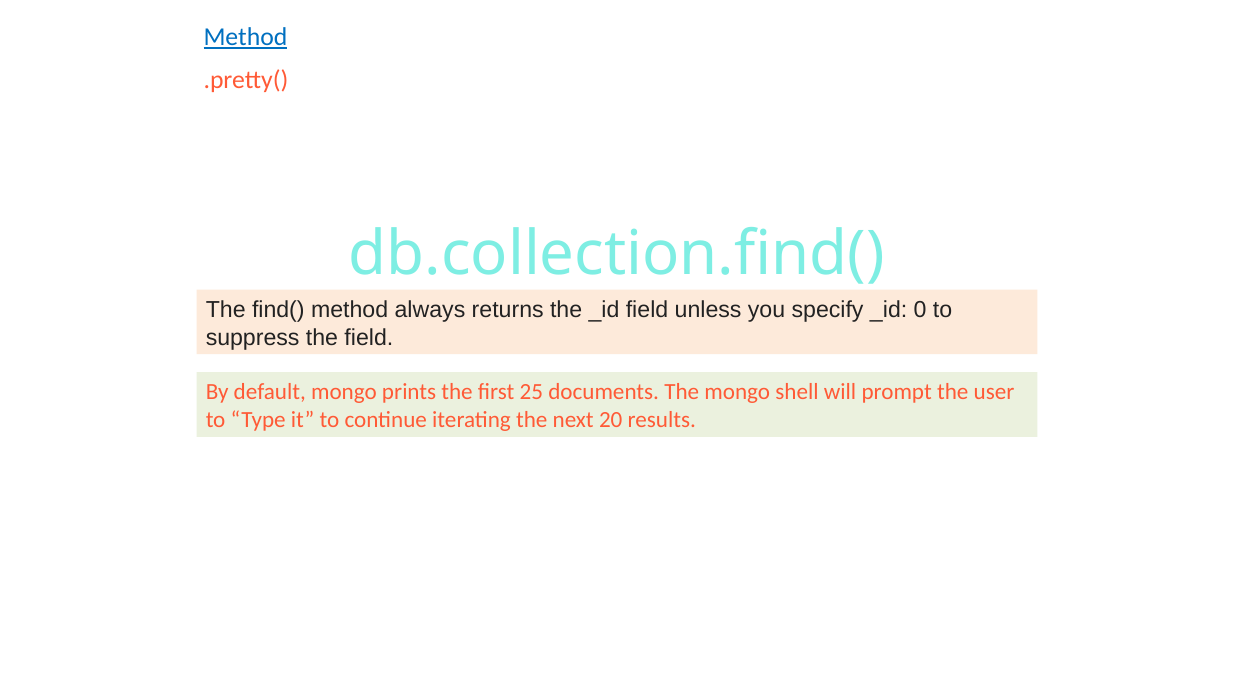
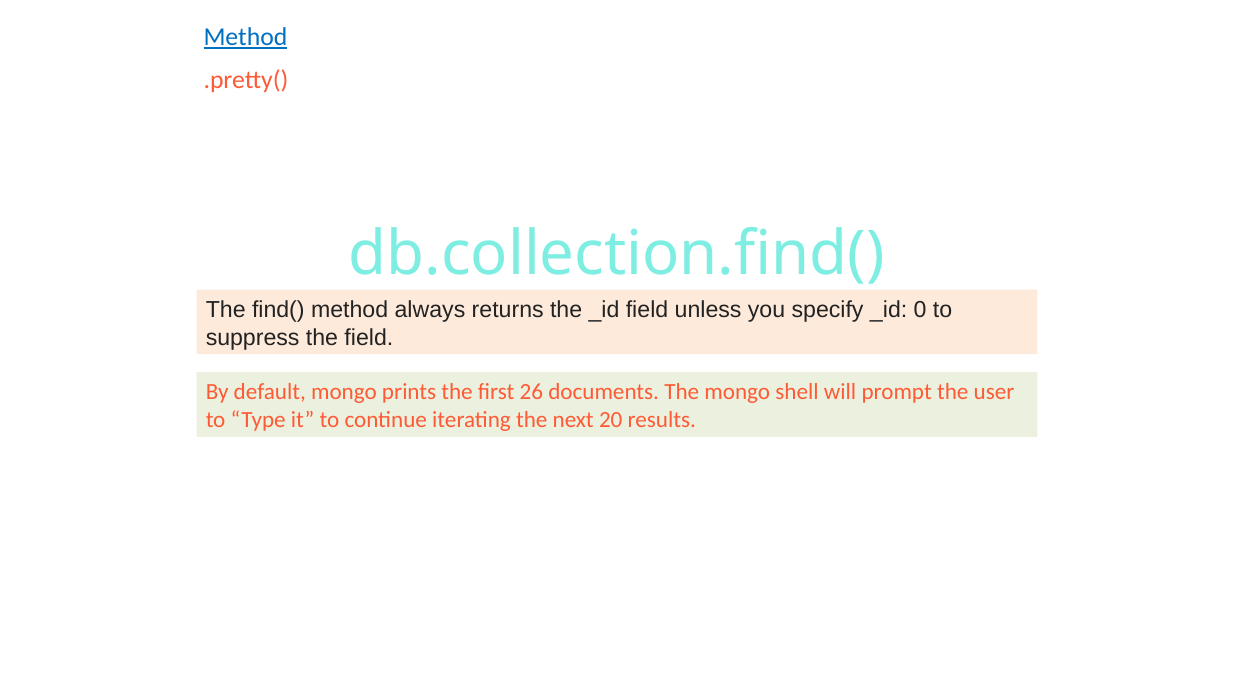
25: 25 -> 26
